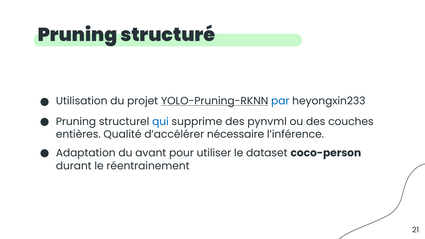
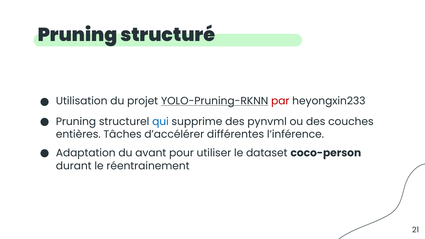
par colour: blue -> red
Qualité: Qualité -> Tâches
nécessaire: nécessaire -> différentes
